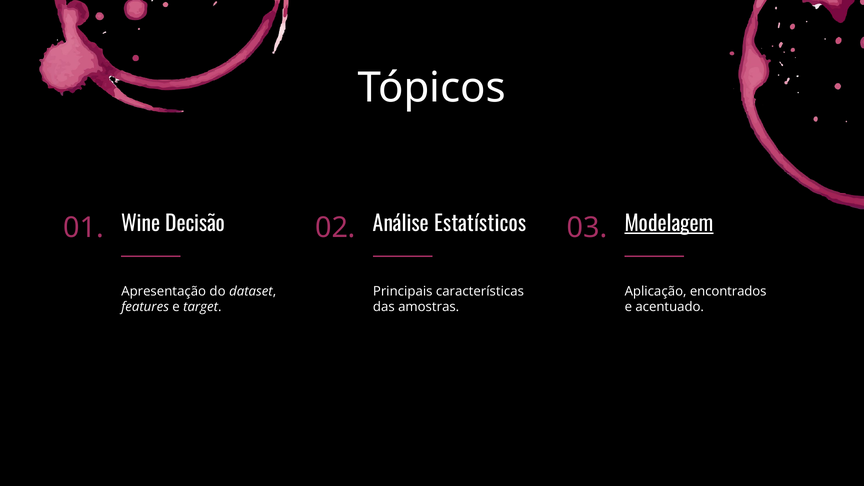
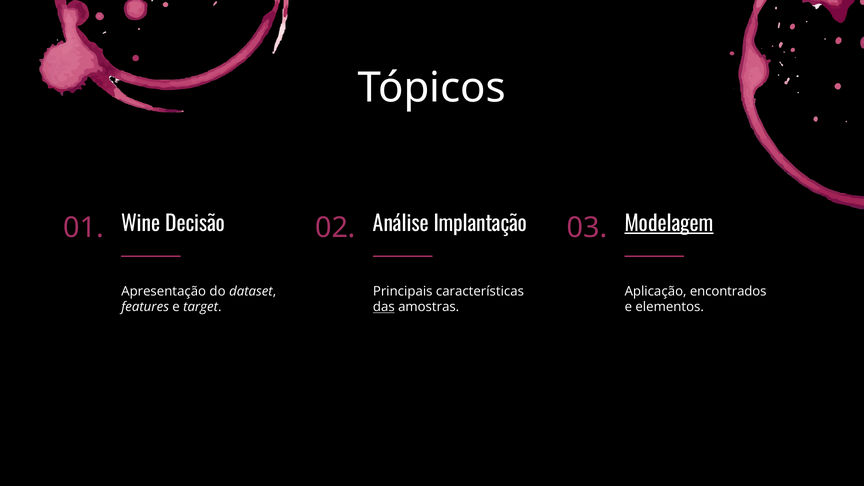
Estatísticos: Estatísticos -> Implantação
das underline: none -> present
acentuado: acentuado -> elementos
